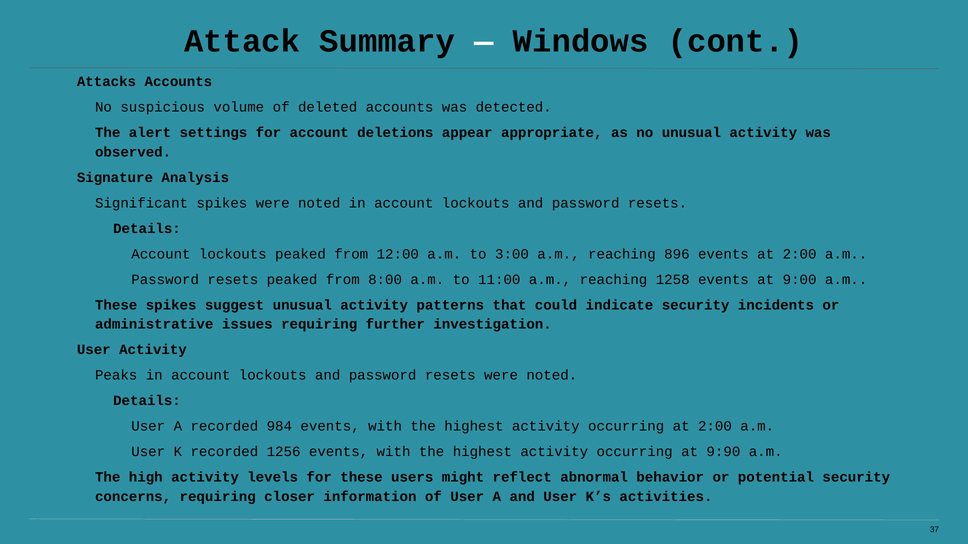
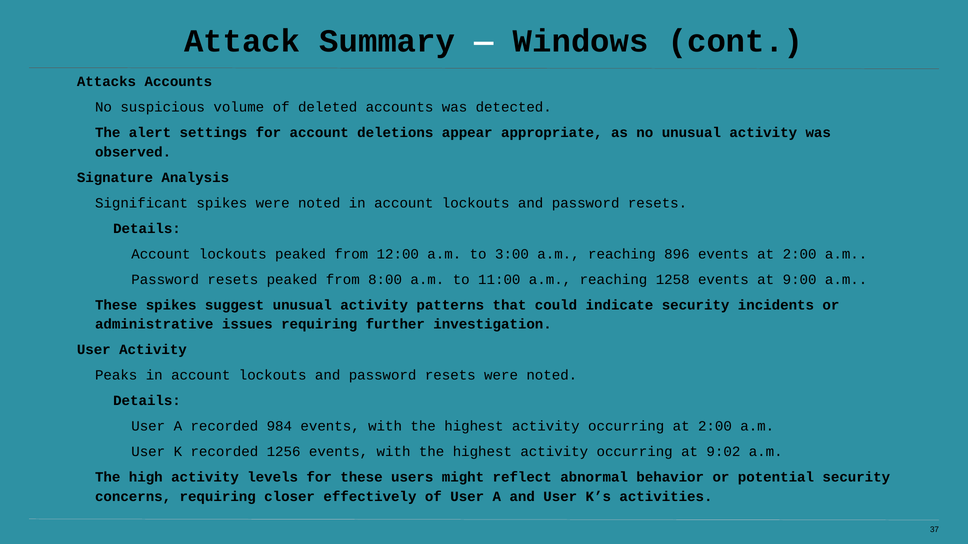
9:90: 9:90 -> 9:02
information: information -> effectively
